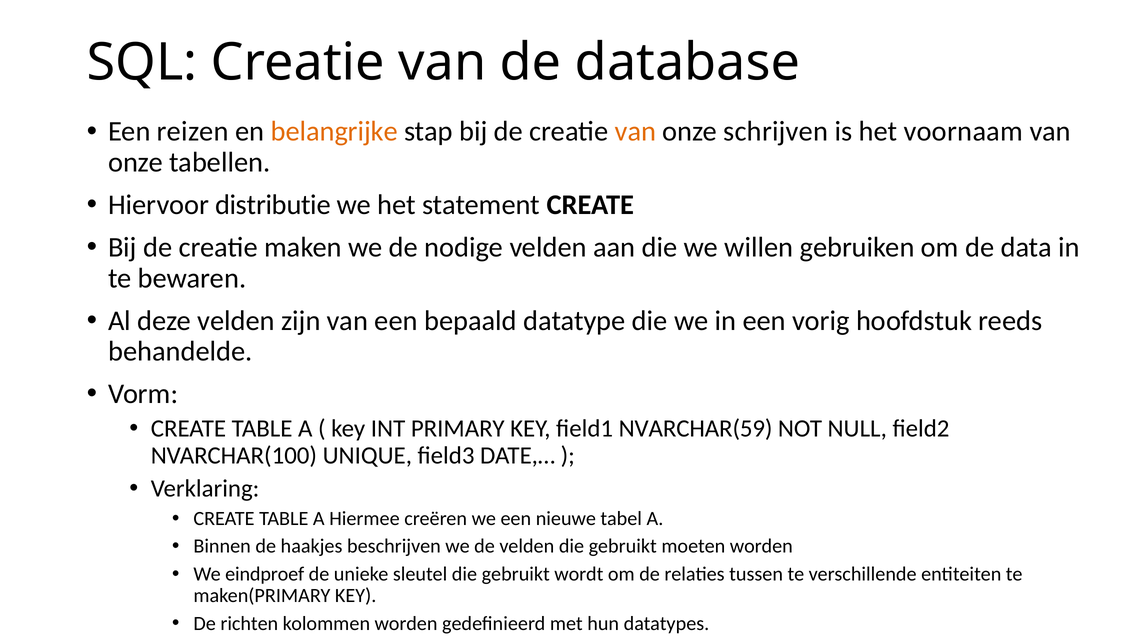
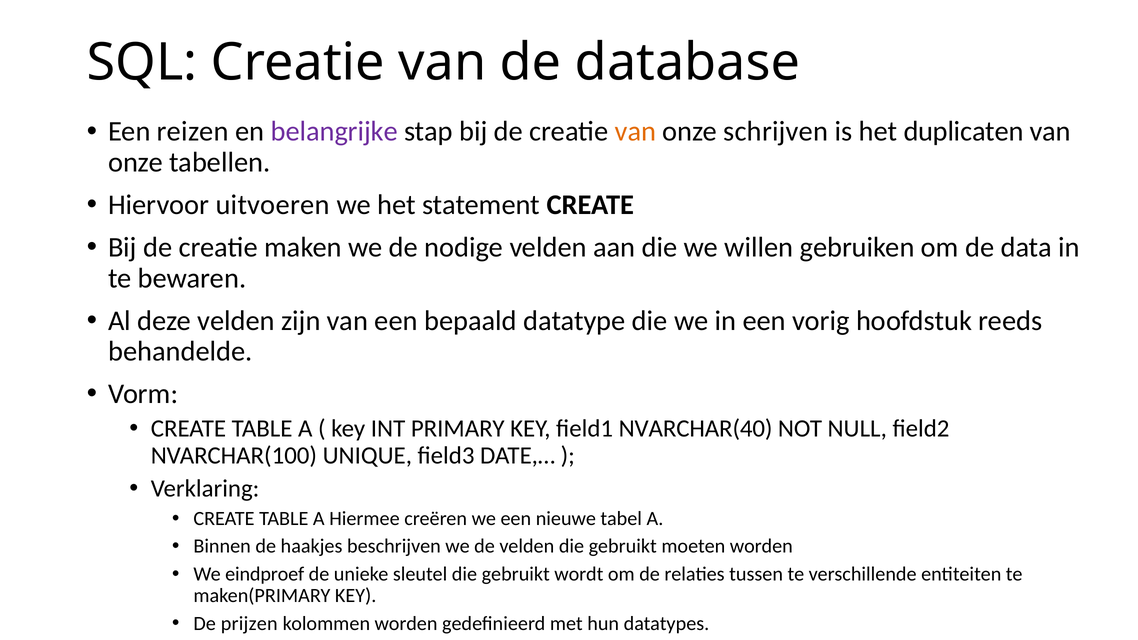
belangrijke colour: orange -> purple
voornaam: voornaam -> duplicaten
distributie: distributie -> uitvoeren
NVARCHAR(59: NVARCHAR(59 -> NVARCHAR(40
richten: richten -> prijzen
